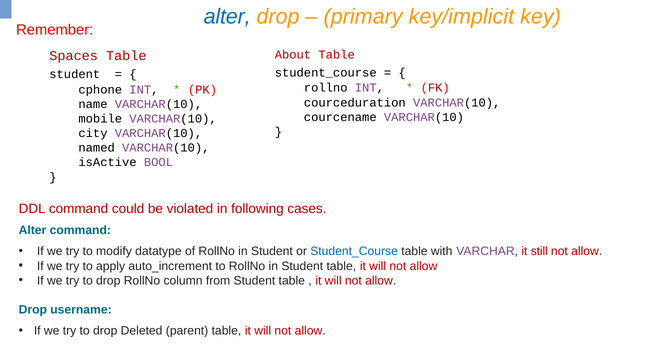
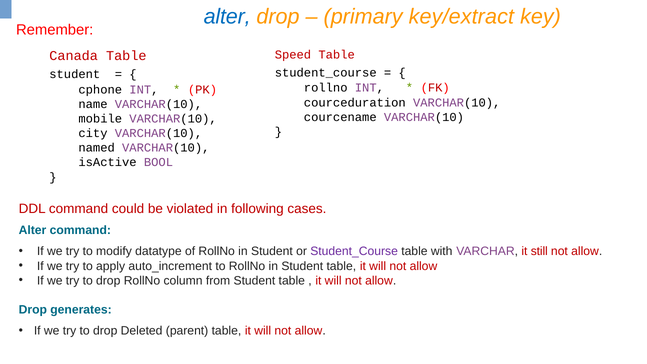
key/implicit: key/implicit -> key/extract
About: About -> Speed
Spaces: Spaces -> Canada
Student_Course at (354, 251) colour: blue -> purple
username: username -> generates
